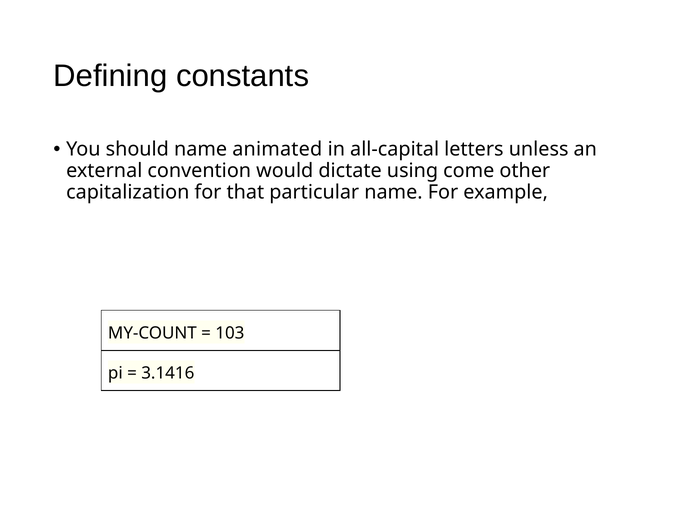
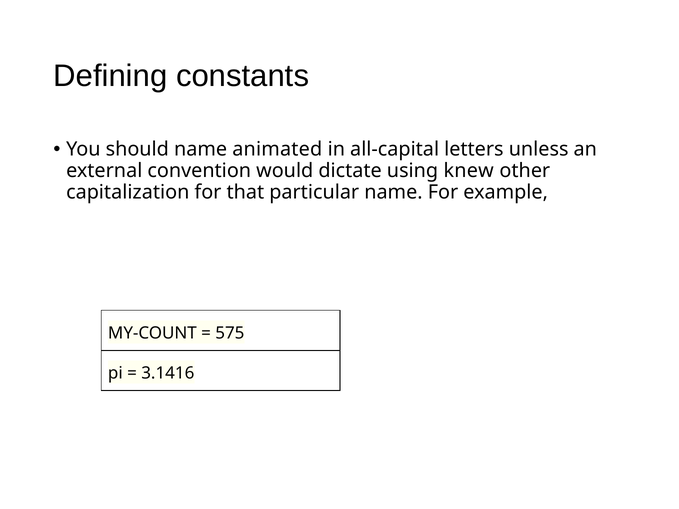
come: come -> knew
103: 103 -> 575
